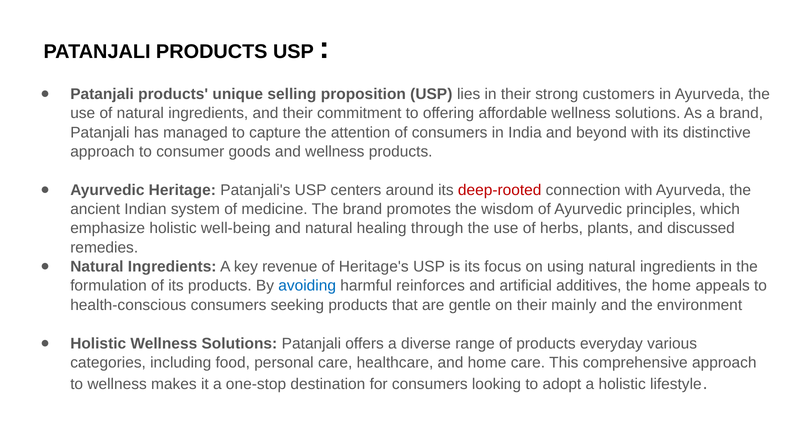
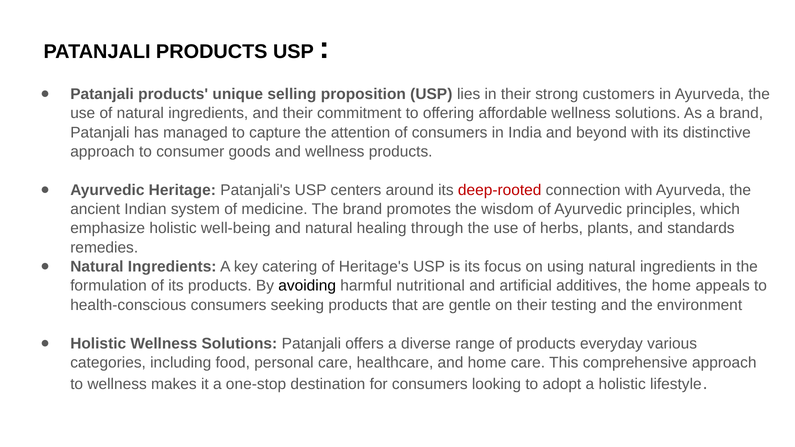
discussed: discussed -> standards
revenue: revenue -> catering
avoiding colour: blue -> black
reinforces: reinforces -> nutritional
mainly: mainly -> testing
